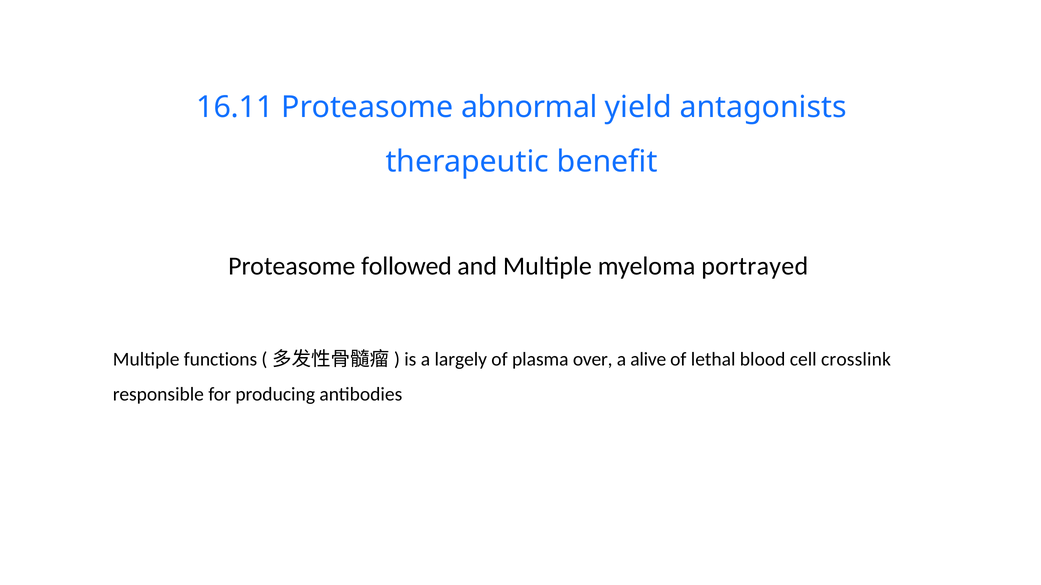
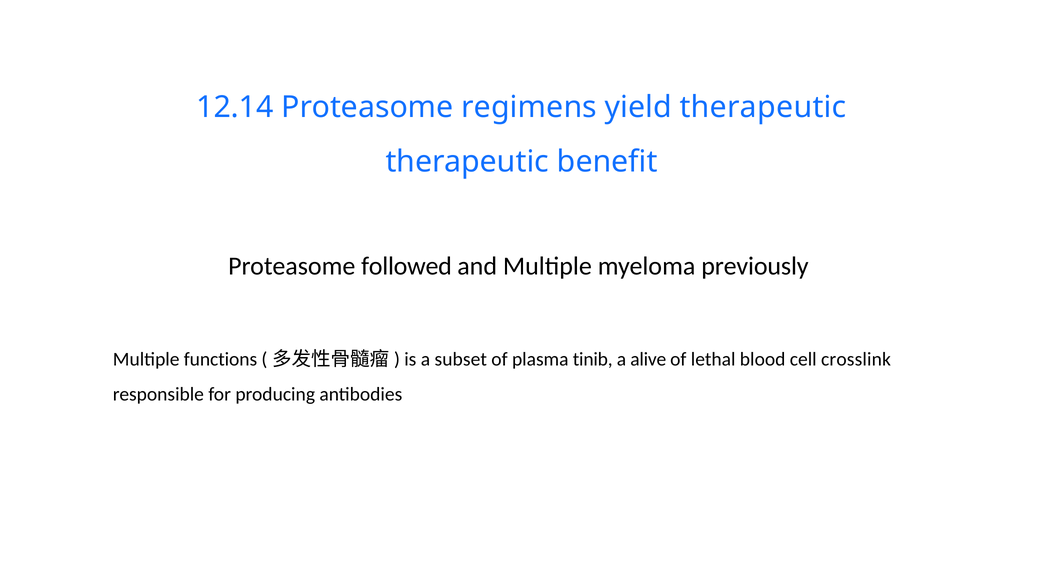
16.11: 16.11 -> 12.14
abnormal: abnormal -> regimens
yield antagonists: antagonists -> therapeutic
portrayed: portrayed -> previously
largely: largely -> subset
over: over -> tinib
